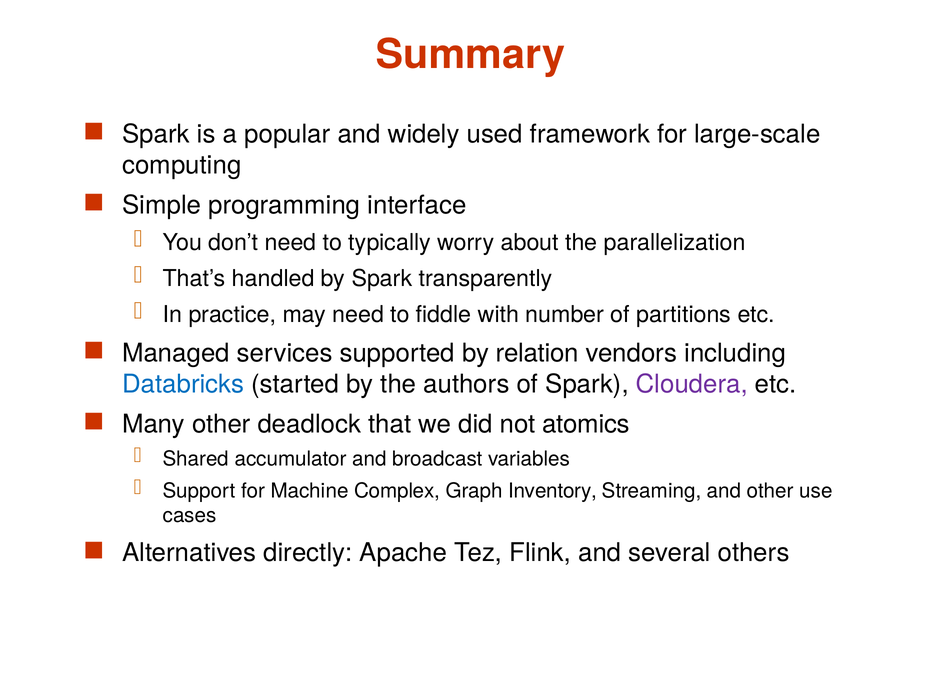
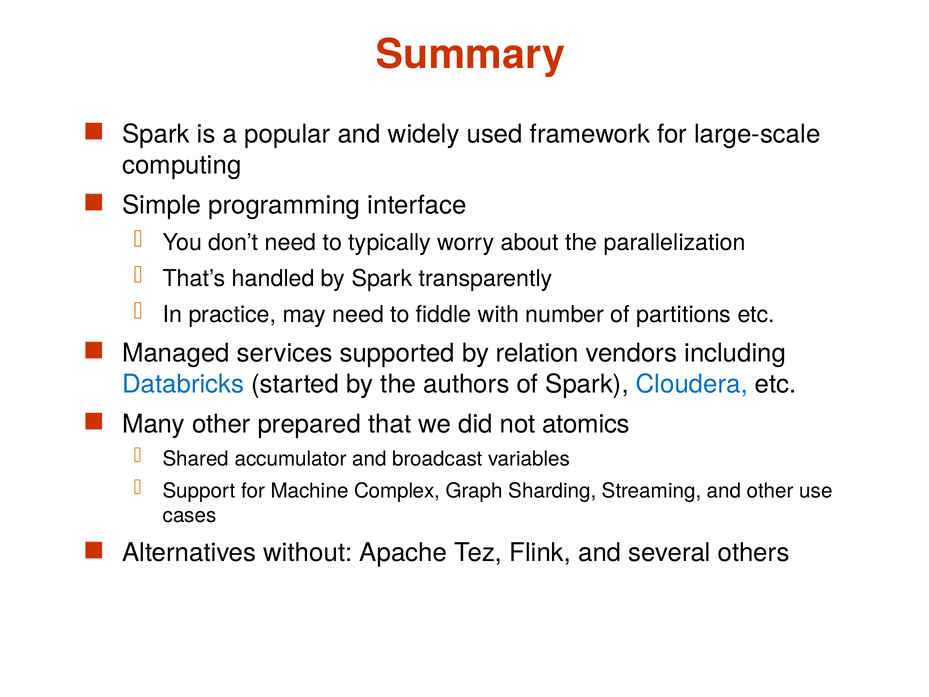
Cloudera colour: purple -> blue
deadlock: deadlock -> prepared
Inventory: Inventory -> Sharding
directly: directly -> without
